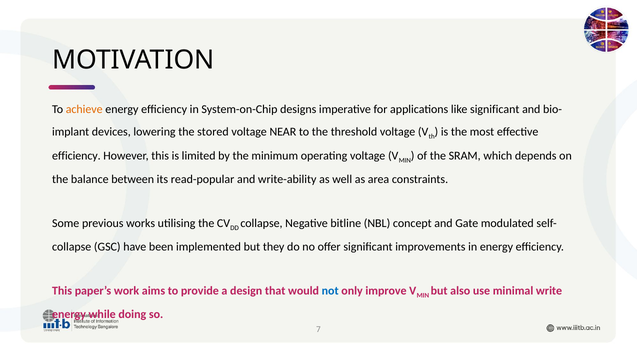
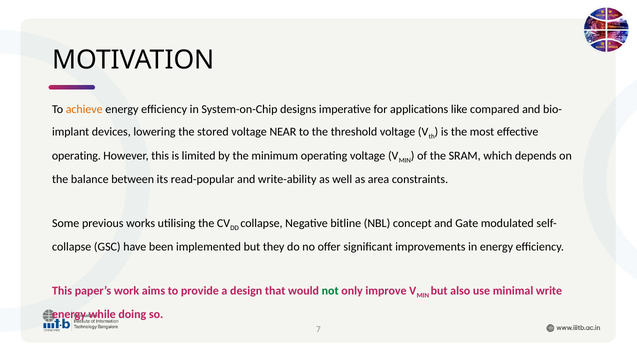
like significant: significant -> compared
efficiency at (76, 156): efficiency -> operating
not colour: blue -> green
